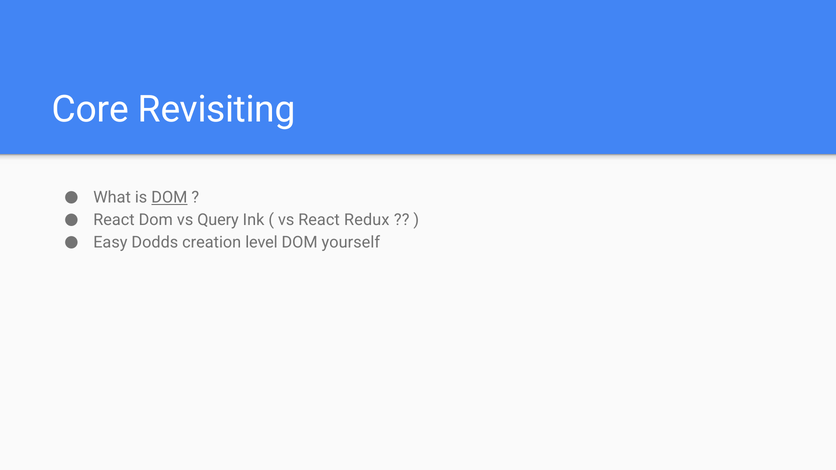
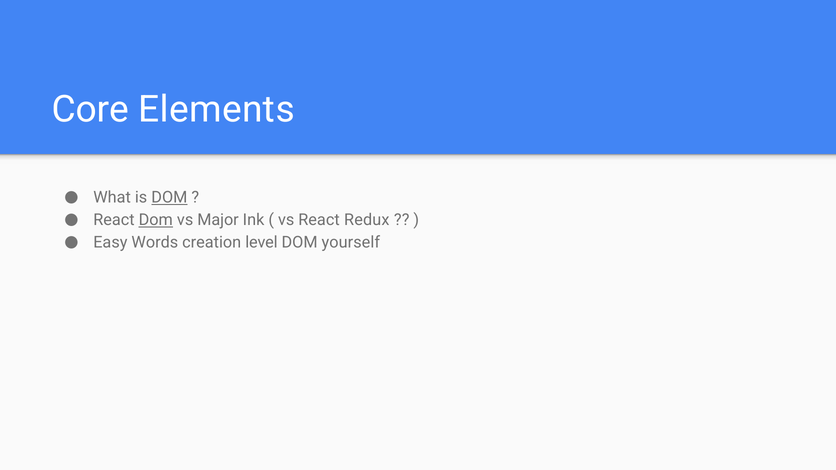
Revisiting: Revisiting -> Elements
Dom at (156, 220) underline: none -> present
Query: Query -> Major
Dodds: Dodds -> Words
